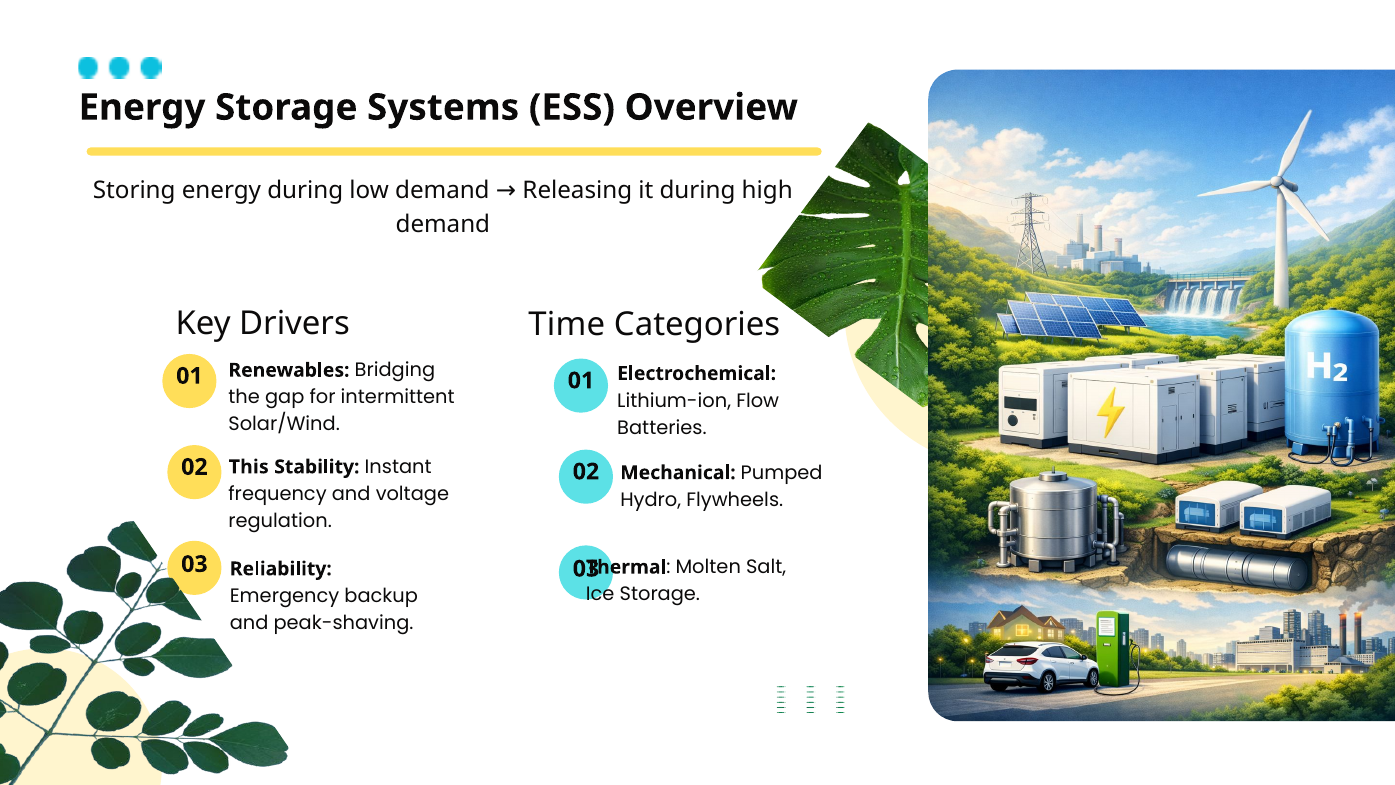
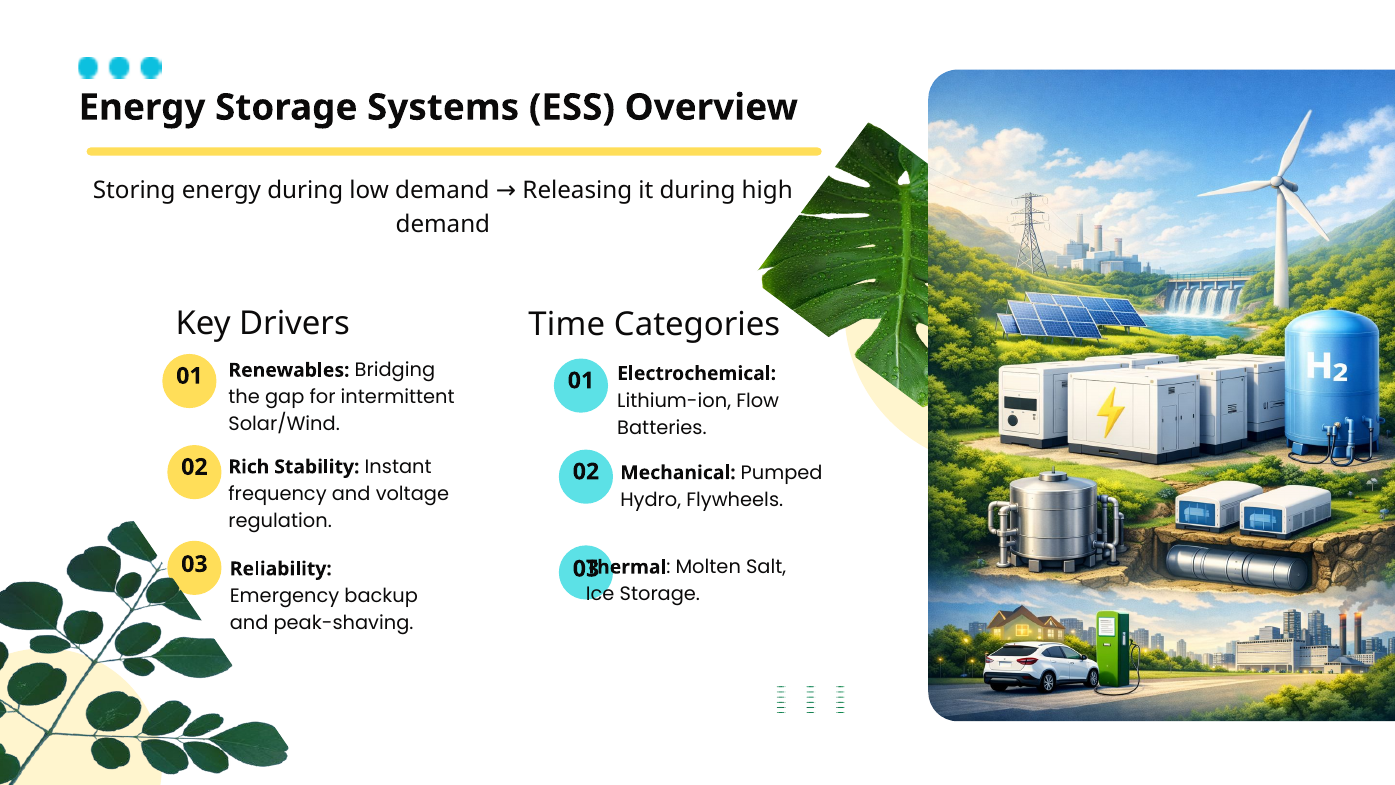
This: This -> Rich
